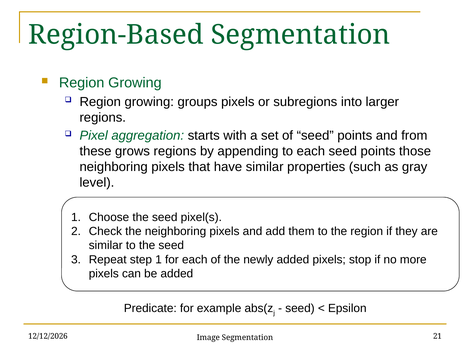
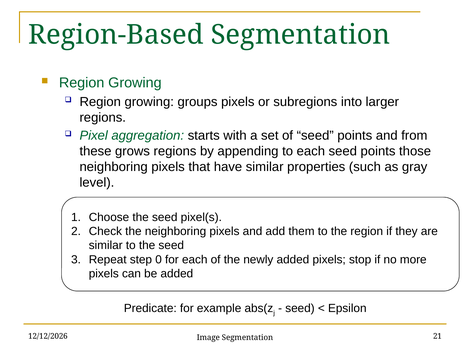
step 1: 1 -> 0
